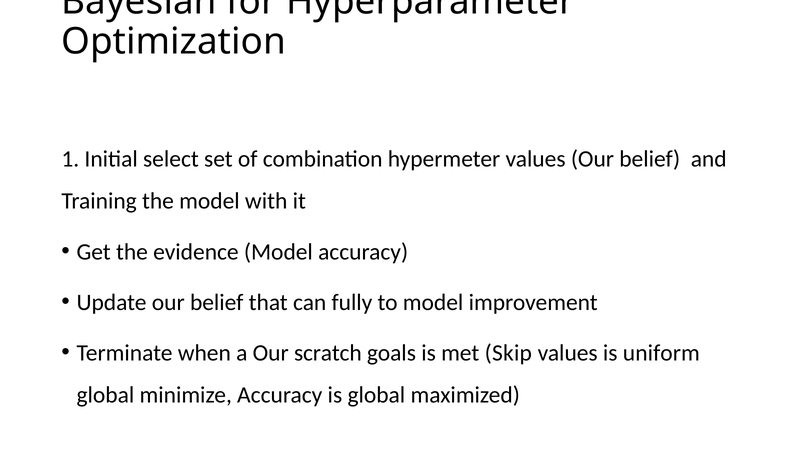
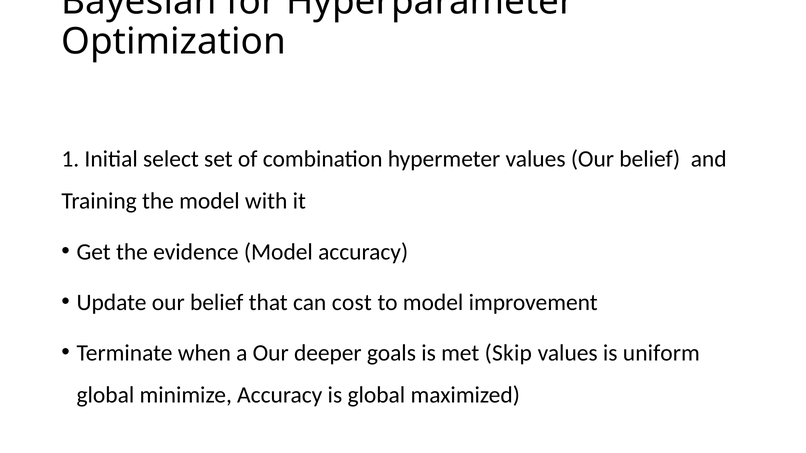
fully: fully -> cost
scratch: scratch -> deeper
